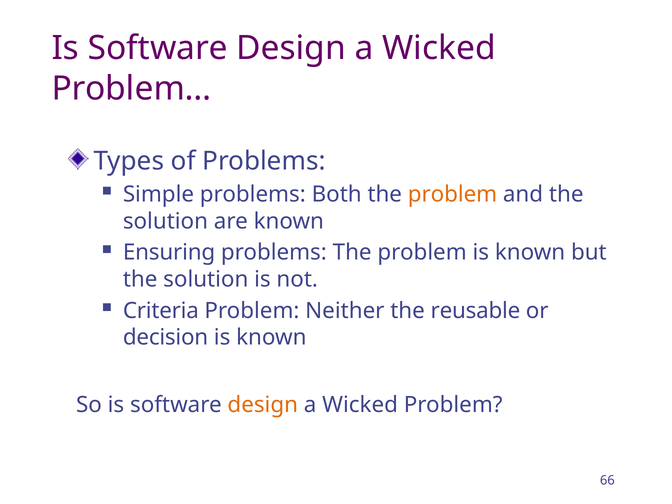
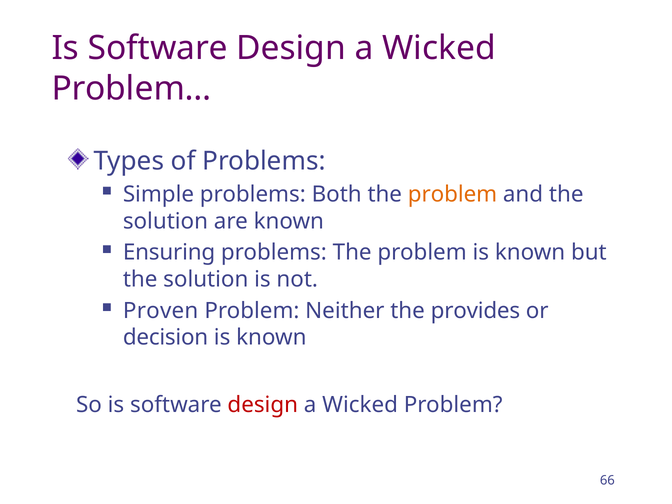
Criteria: Criteria -> Proven
reusable: reusable -> provides
design at (263, 405) colour: orange -> red
